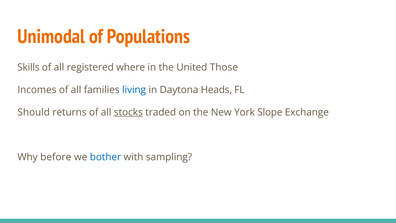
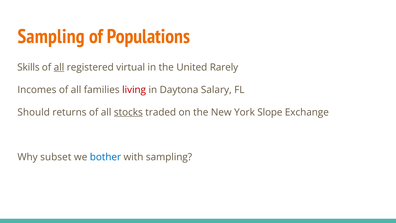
Unimodal at (51, 36): Unimodal -> Sampling
all at (59, 67) underline: none -> present
where: where -> virtual
Those: Those -> Rarely
living colour: blue -> red
Heads: Heads -> Salary
before: before -> subset
